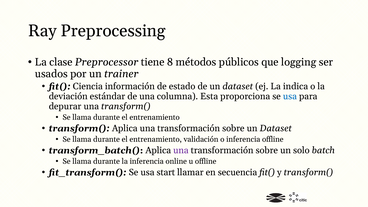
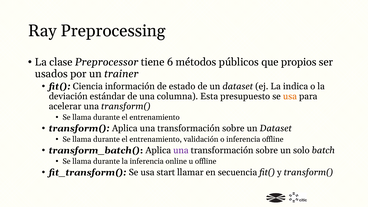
8: 8 -> 6
logging: logging -> propios
proporciona: proporciona -> presupuesto
usa at (290, 96) colour: blue -> orange
depurar: depurar -> acelerar
